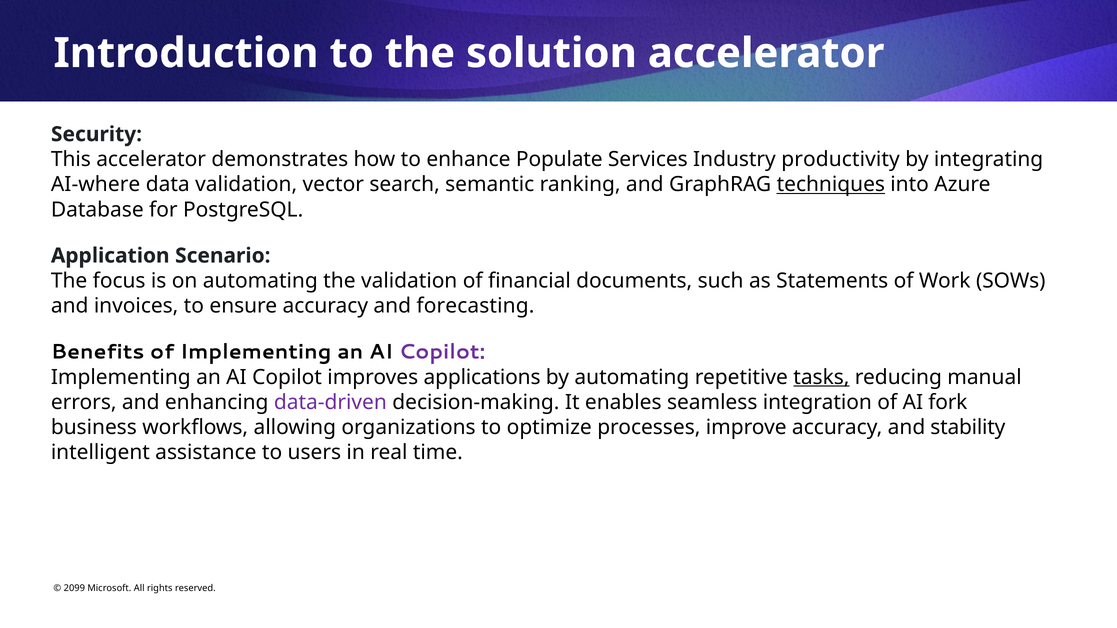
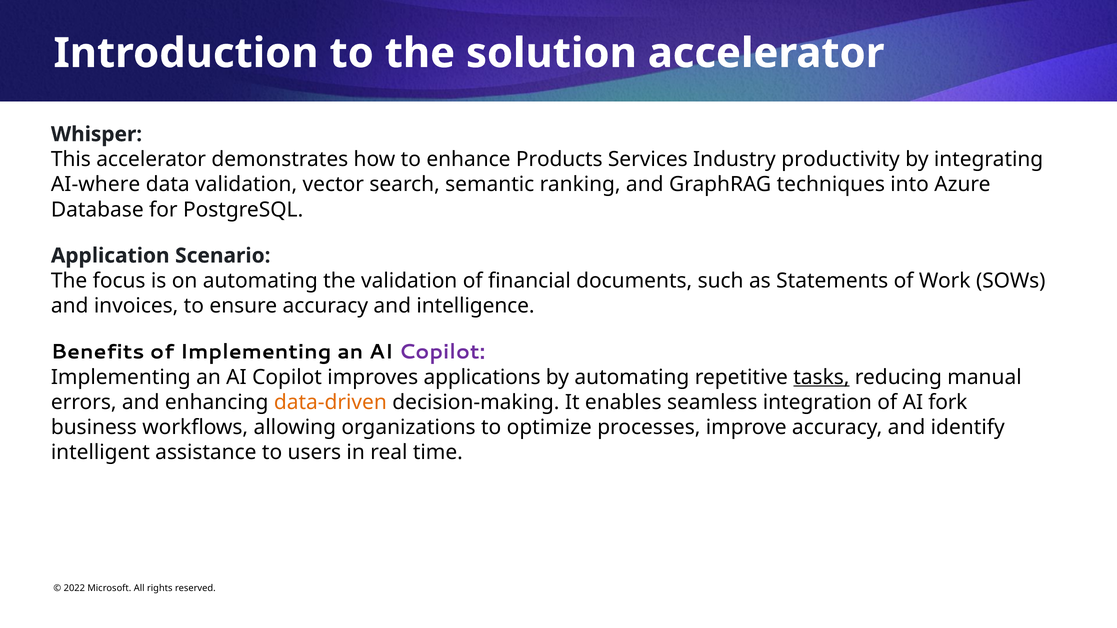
Security: Security -> Whisper
Populate: Populate -> Products
techniques underline: present -> none
forecasting: forecasting -> intelligence
data-driven colour: purple -> orange
stability: stability -> identify
2099: 2099 -> 2022
